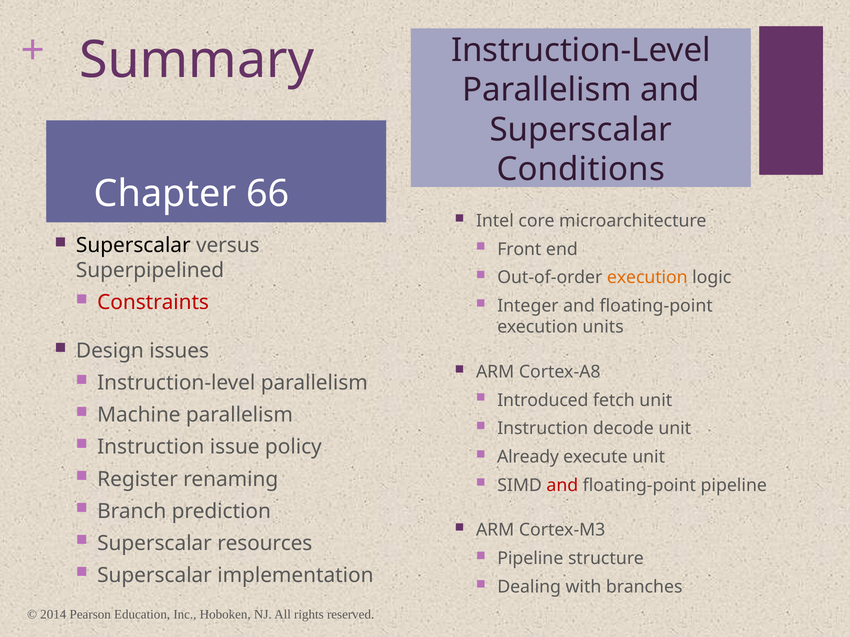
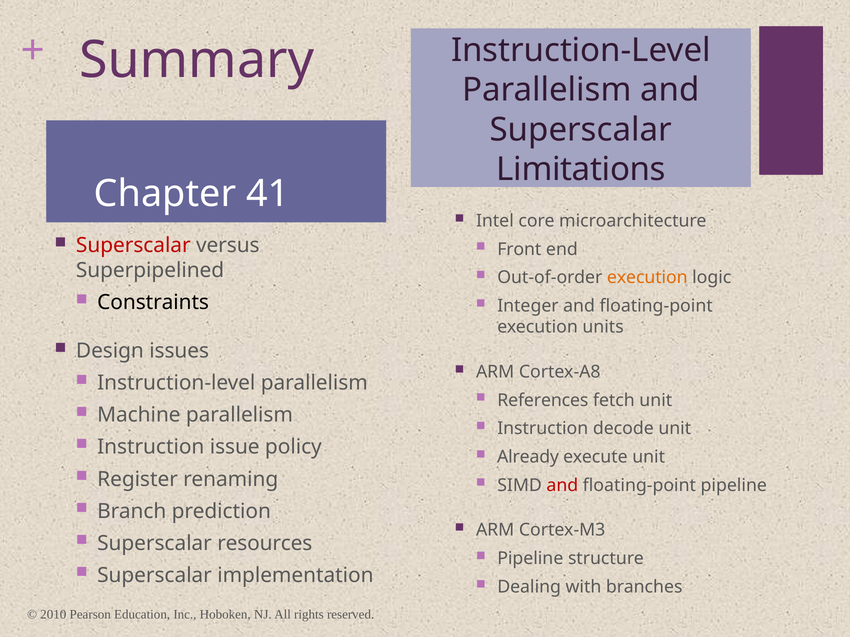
Conditions: Conditions -> Limitations
66: 66 -> 41
Superscalar at (133, 246) colour: black -> red
Constraints colour: red -> black
Introduced: Introduced -> References
2014: 2014 -> 2010
